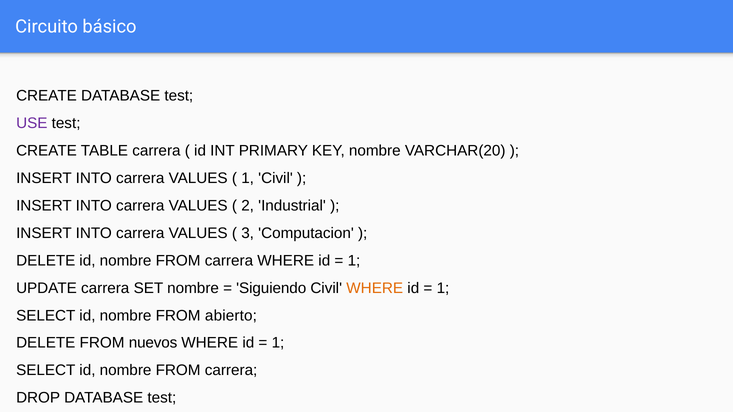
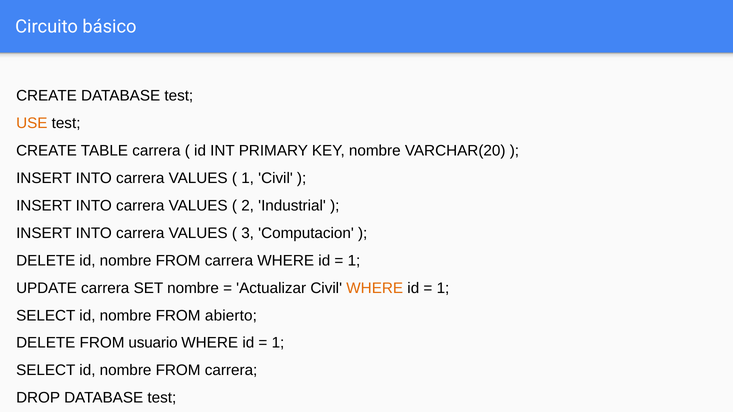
USE colour: purple -> orange
Siguiendo: Siguiendo -> Actualizar
nuevos: nuevos -> usuario
